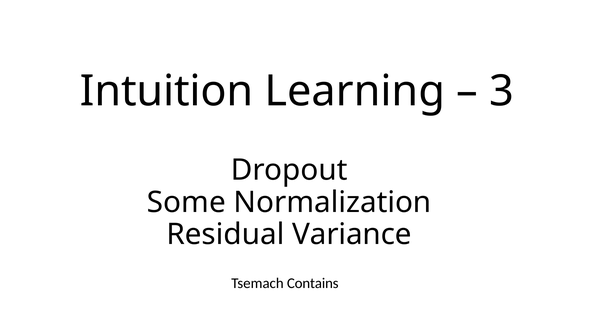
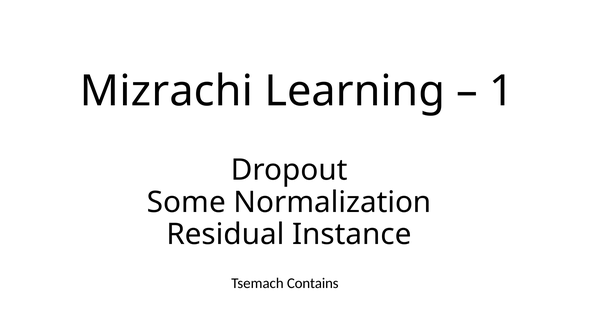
Intuition: Intuition -> Mizrachi
3: 3 -> 1
Variance: Variance -> Instance
